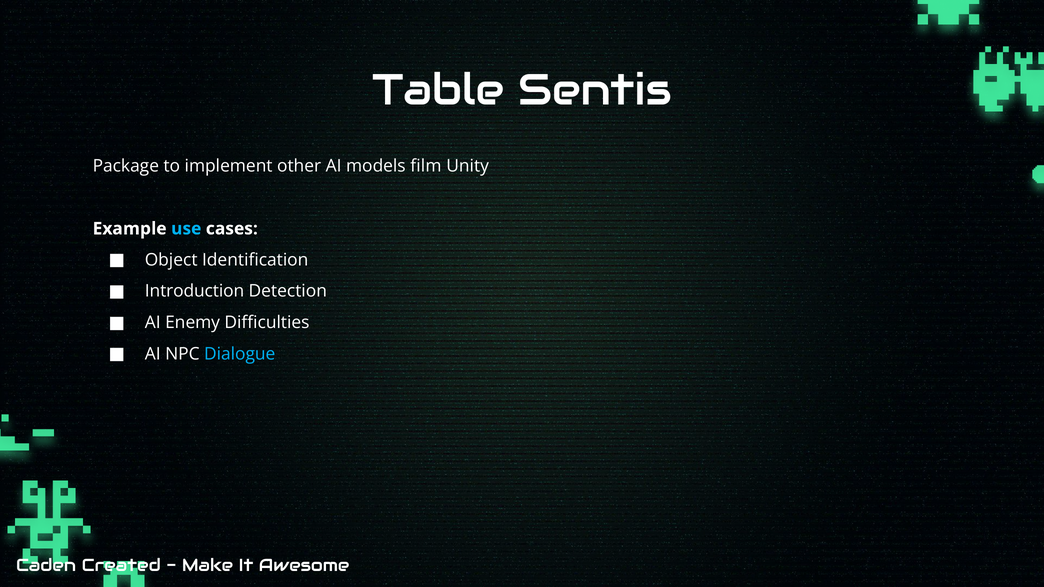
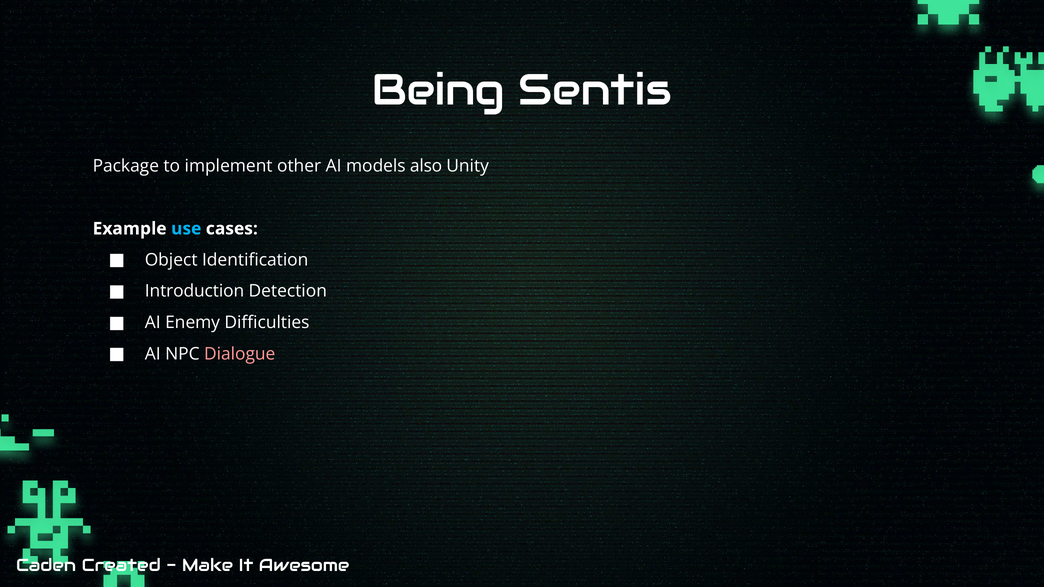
Table: Table -> Being
film: film -> also
Dialogue colour: light blue -> pink
